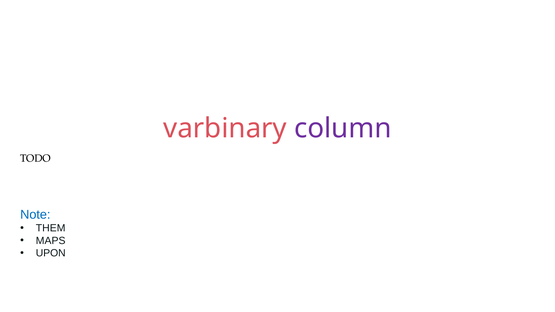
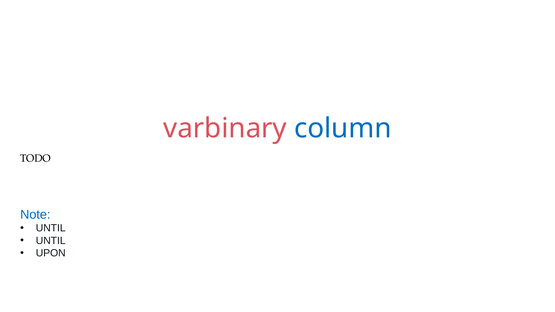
column colour: purple -> blue
THEM at (51, 228): THEM -> UNTIL
MAPS at (51, 241): MAPS -> UNTIL
